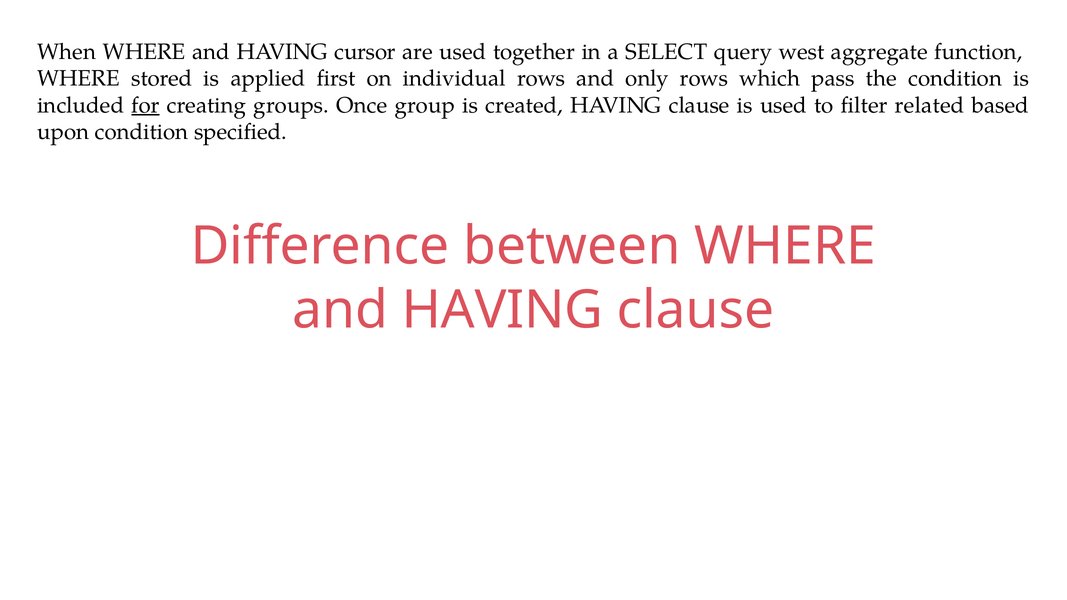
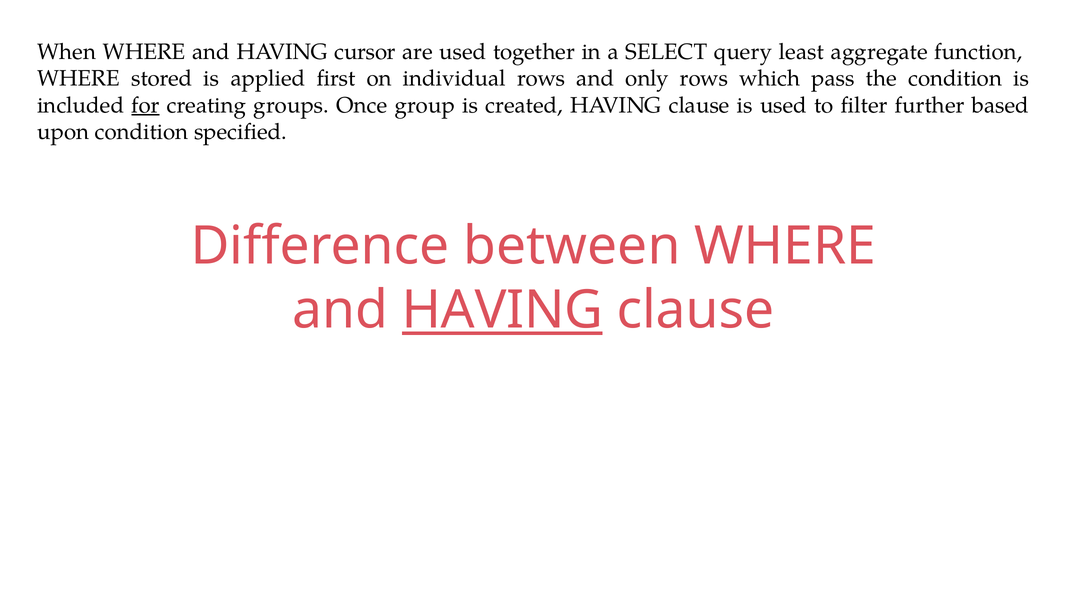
west: west -> least
related: related -> further
HAVING at (502, 310) underline: none -> present
